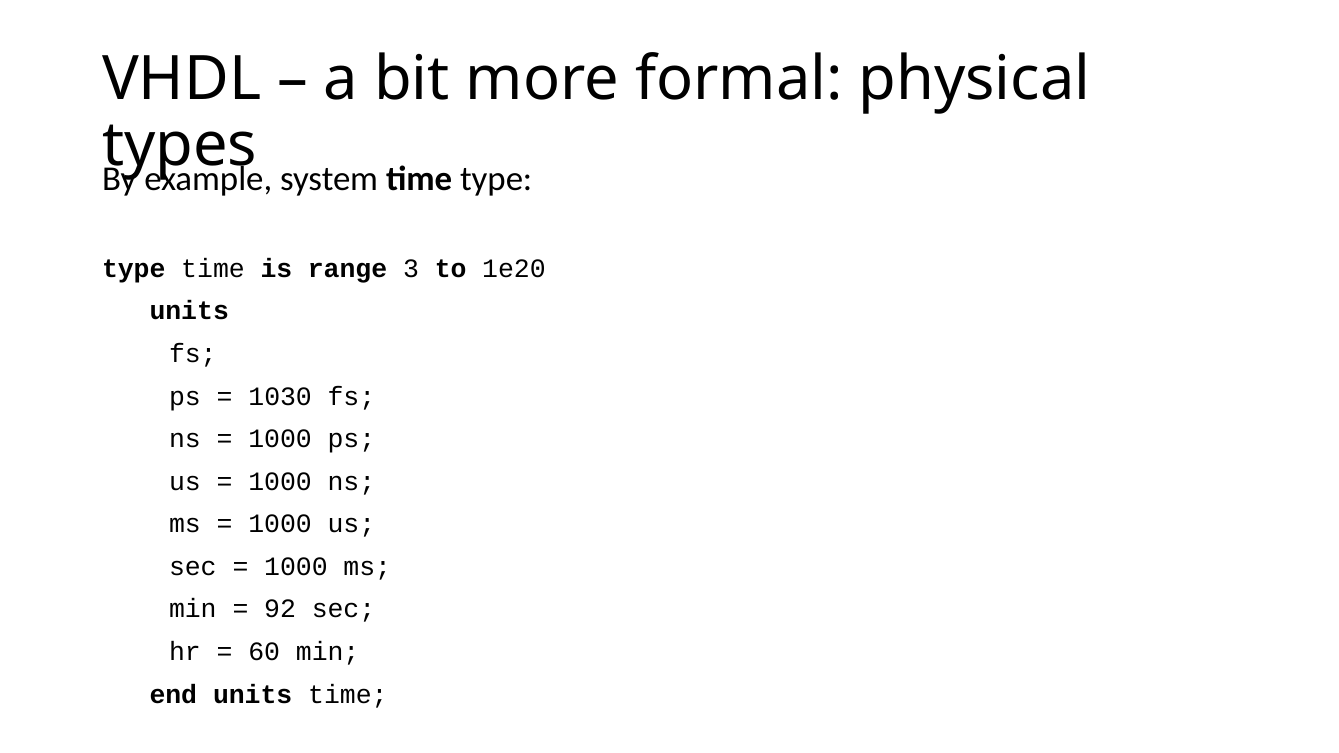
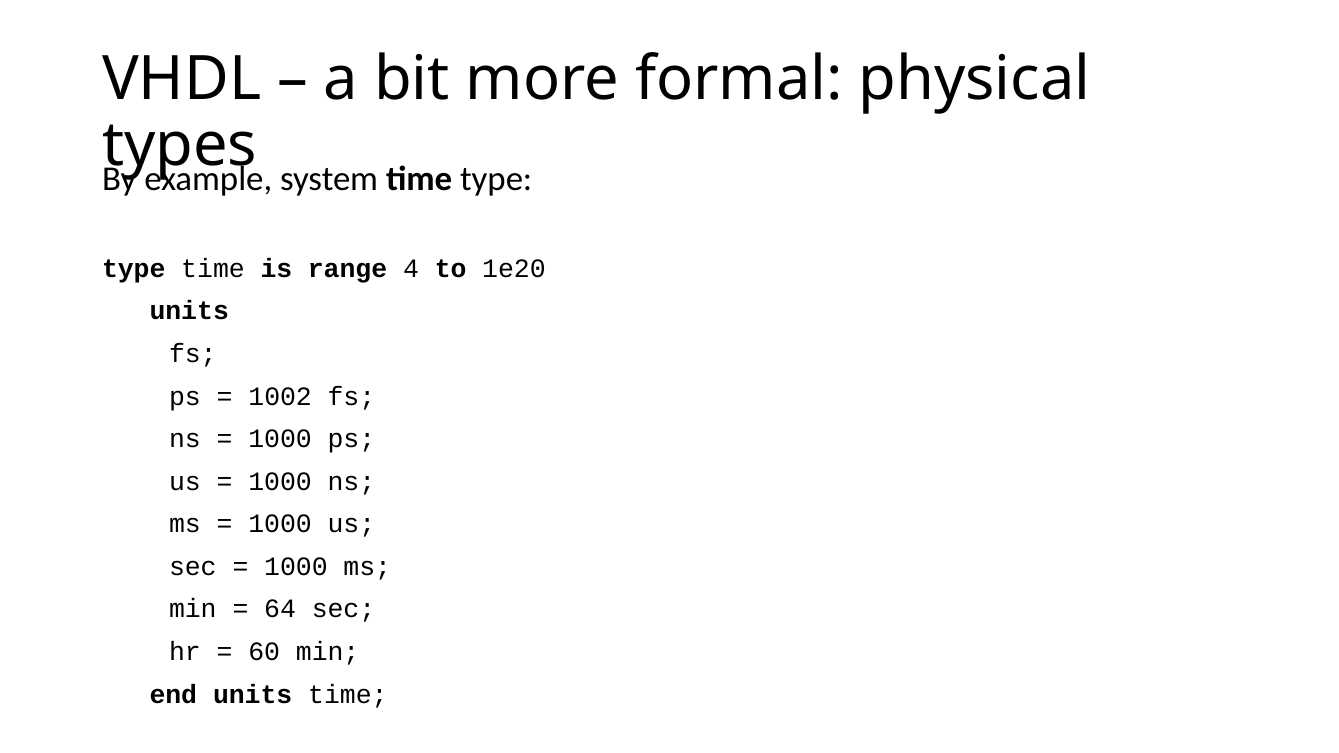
3: 3 -> 4
1030: 1030 -> 1002
92: 92 -> 64
